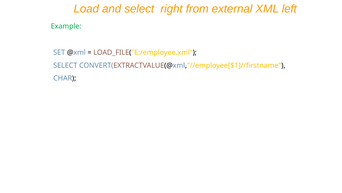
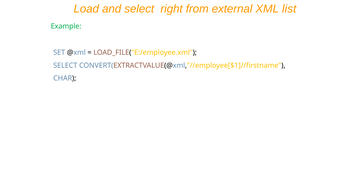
left: left -> list
